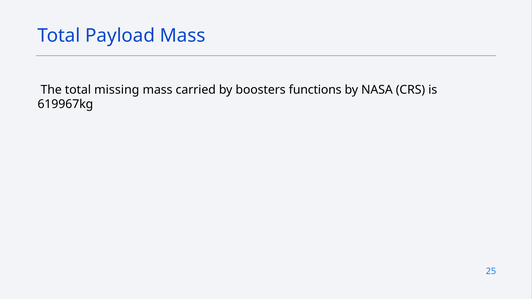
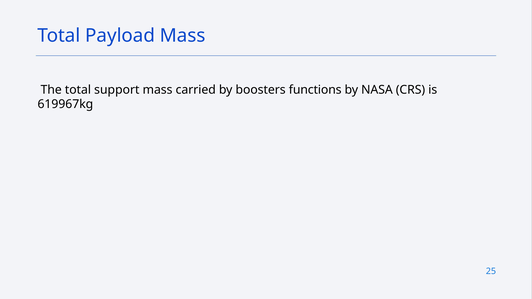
missing: missing -> support
